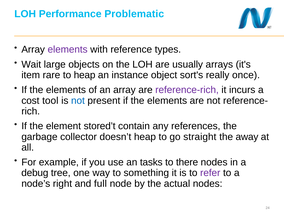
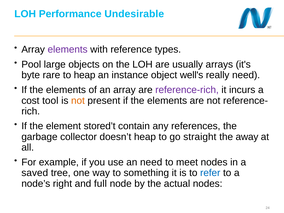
Problematic: Problematic -> Undesirable
Wait: Wait -> Pool
item: item -> byte
sort's: sort's -> well's
really once: once -> need
not at (78, 101) colour: blue -> orange
an tasks: tasks -> need
there: there -> meet
debug: debug -> saved
refer colour: purple -> blue
